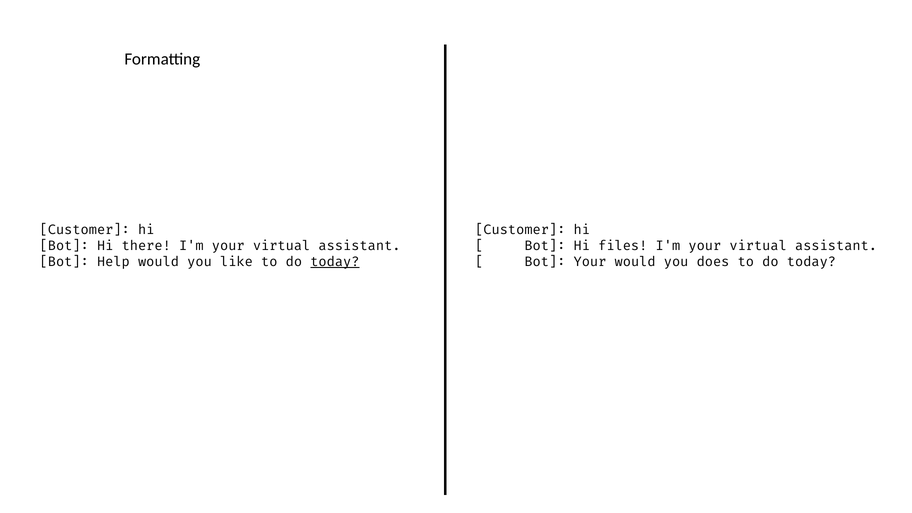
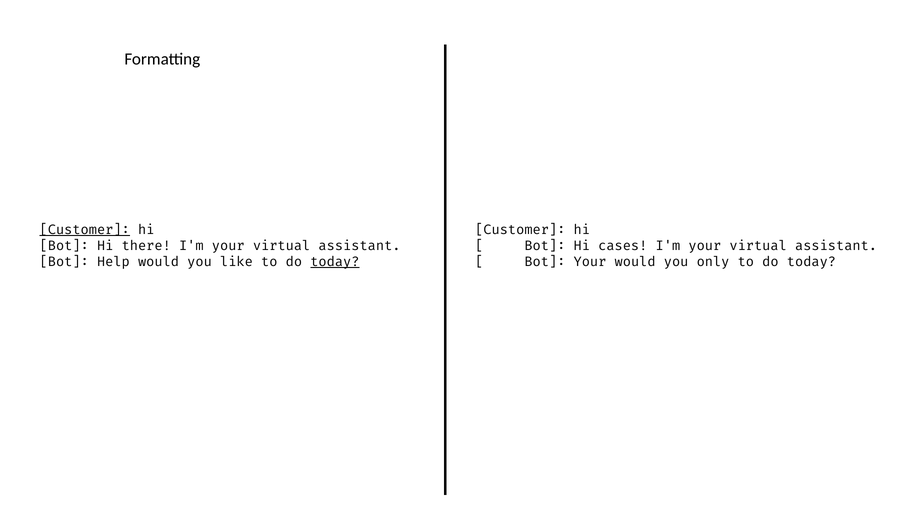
Customer at (85, 230) underline: none -> present
files: files -> cases
does: does -> only
